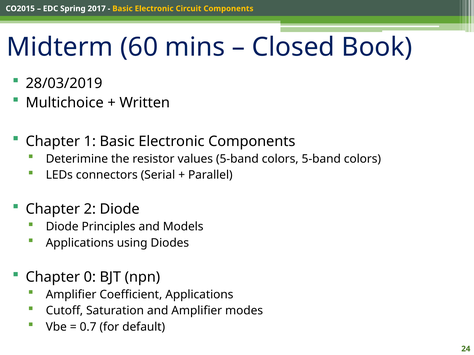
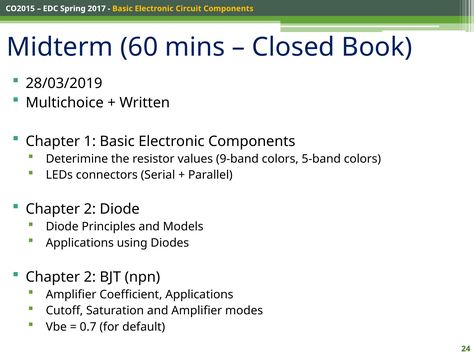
values 5-band: 5-band -> 9-band
0 at (90, 277): 0 -> 2
